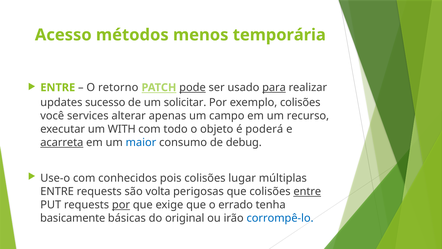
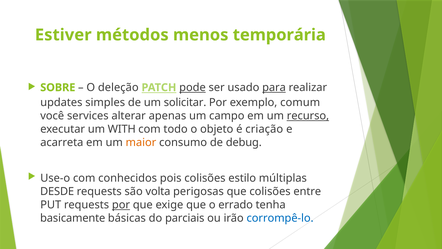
Acesso: Acesso -> Estiver
ENTRE at (58, 87): ENTRE -> SOBRE
retorno: retorno -> deleção
sucesso: sucesso -> simples
exemplo colisões: colisões -> comum
recurso underline: none -> present
poderá: poderá -> criação
acarreta underline: present -> none
maior colour: blue -> orange
lugar: lugar -> estilo
ENTRE at (57, 191): ENTRE -> DESDE
entre at (307, 191) underline: present -> none
original: original -> parciais
